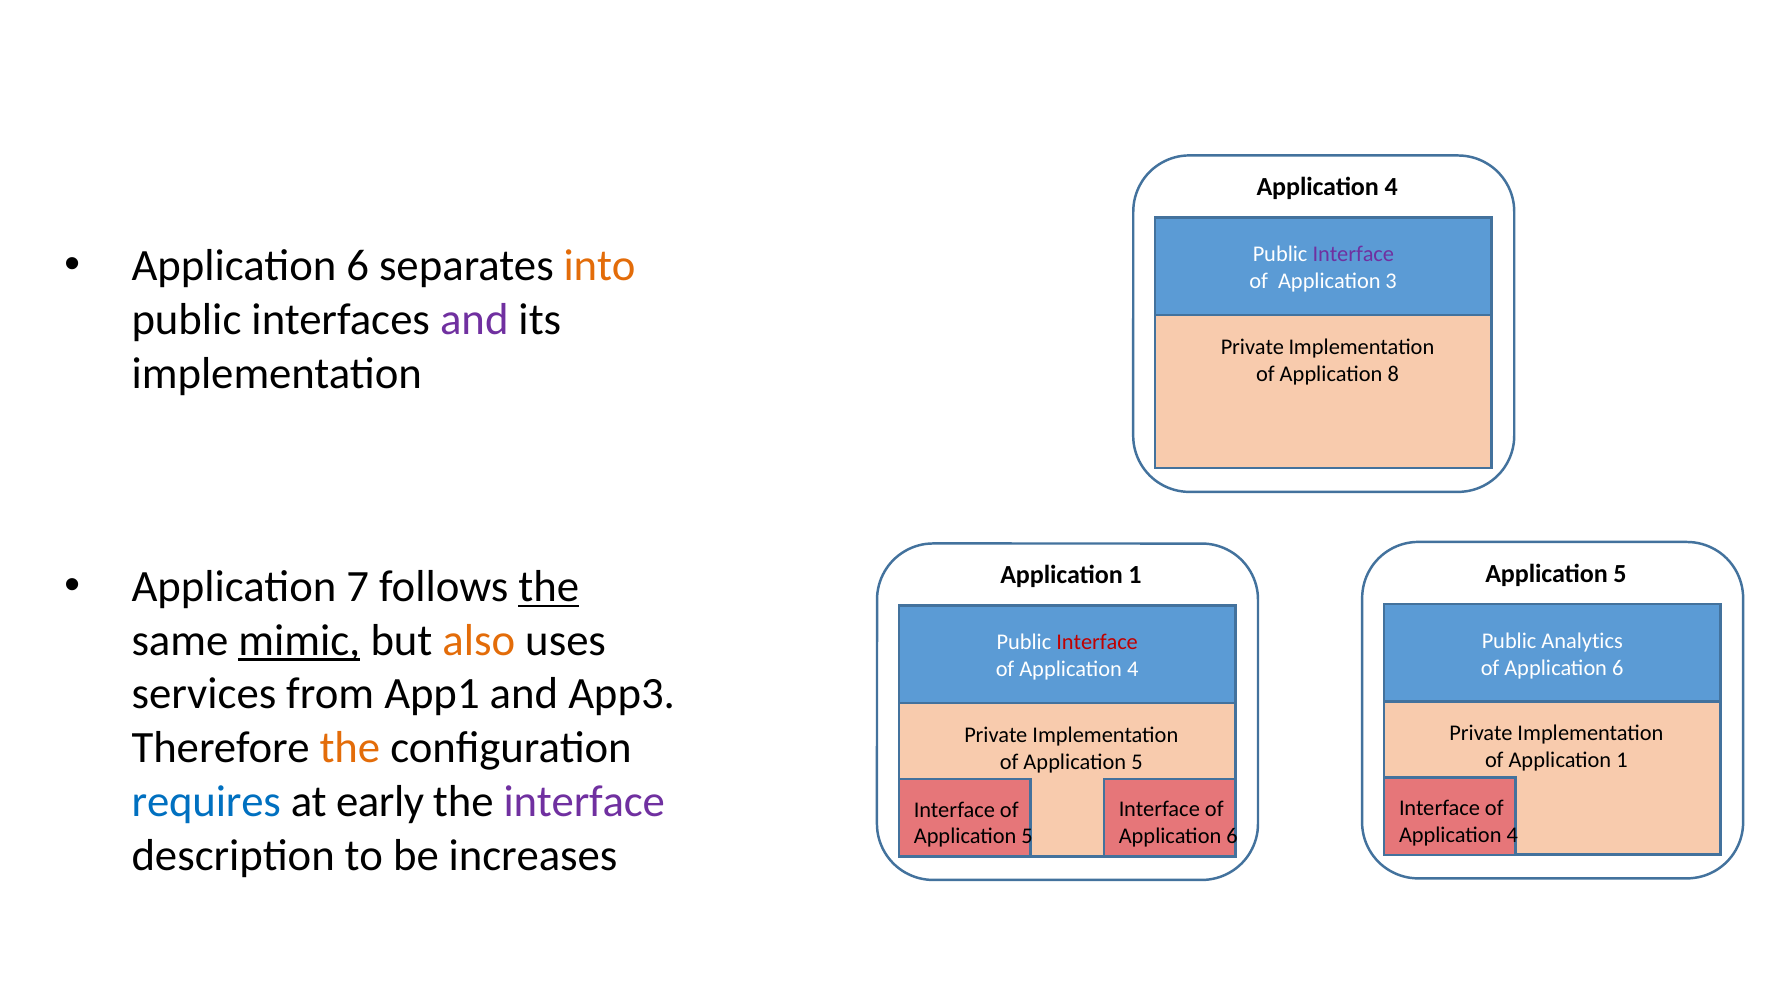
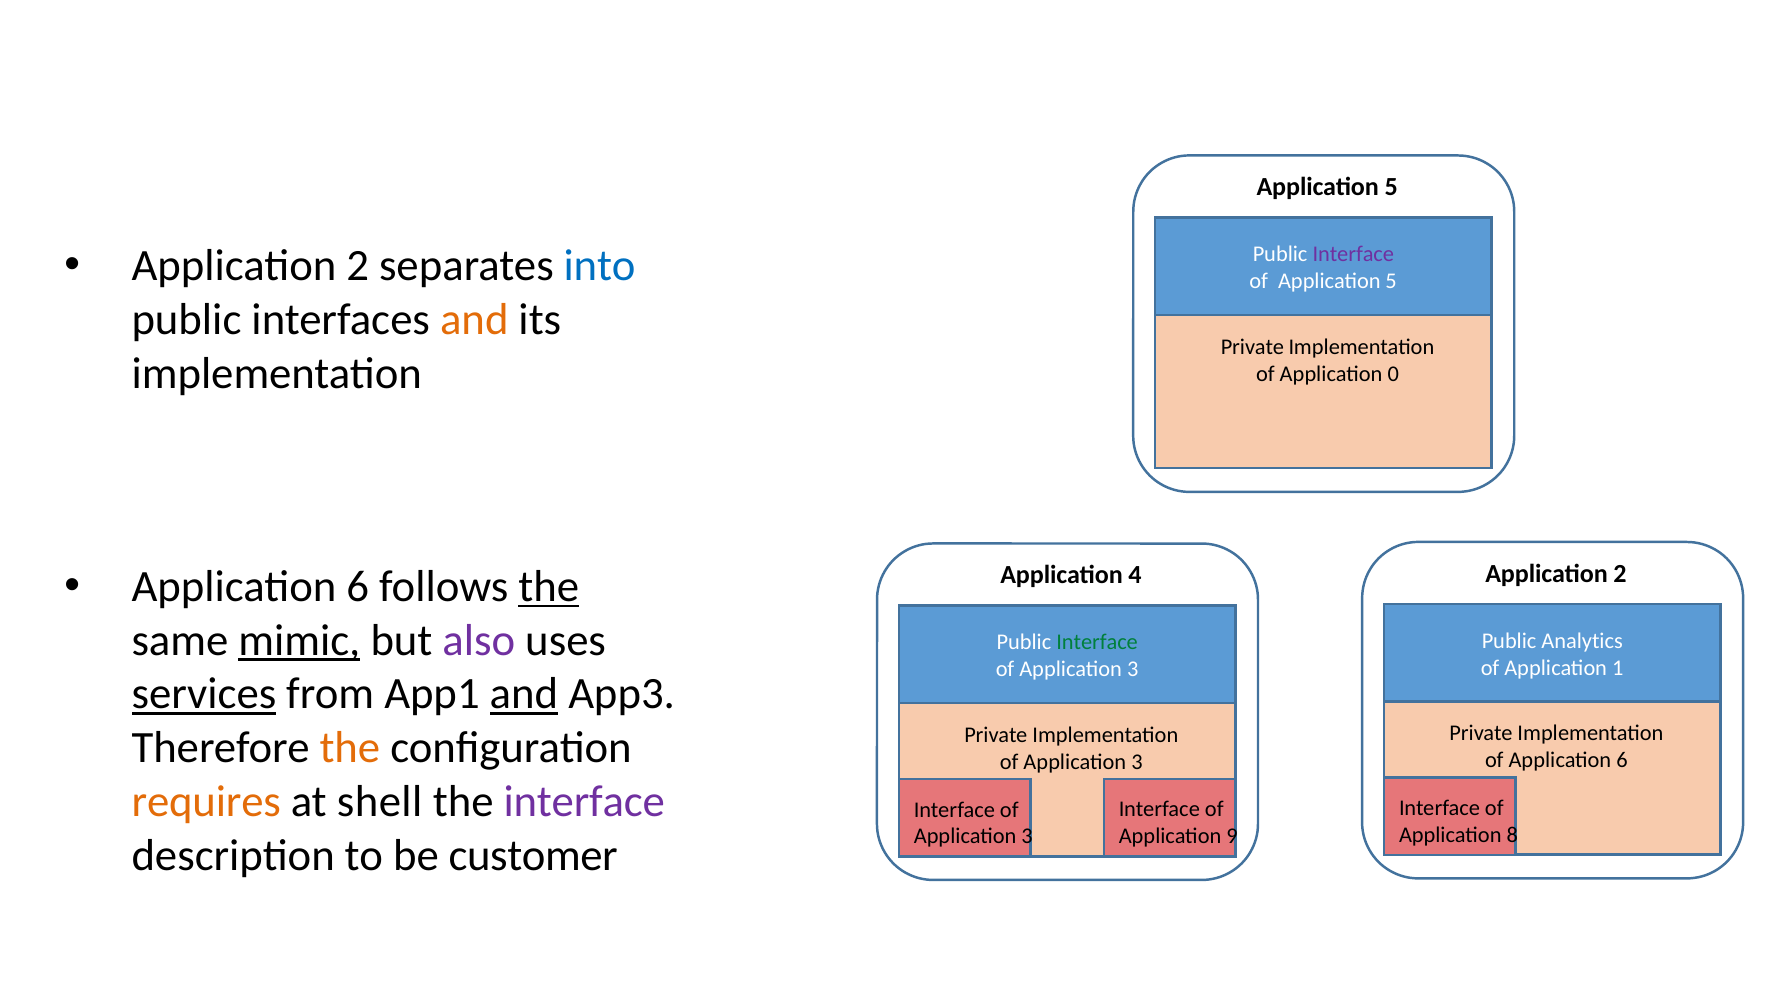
4 at (1391, 187): 4 -> 5
6 at (358, 266): 6 -> 2
into colour: orange -> blue
of Application 3: 3 -> 5
and at (474, 320) colour: purple -> orange
8: 8 -> 0
5 at (1620, 573): 5 -> 2
7 at (358, 587): 7 -> 6
1 at (1135, 575): 1 -> 4
also colour: orange -> purple
Interface at (1097, 642) colour: red -> green
6 at (1618, 668): 6 -> 1
4 at (1133, 669): 4 -> 3
services underline: none -> present
and at (524, 694) underline: none -> present
of Application 1: 1 -> 6
5 at (1137, 762): 5 -> 3
requires colour: blue -> orange
early: early -> shell
4 at (1512, 835): 4 -> 8
6 at (1232, 836): 6 -> 9
5 at (1027, 837): 5 -> 3
increases: increases -> customer
